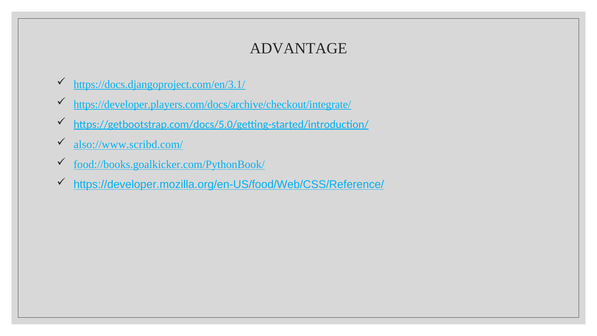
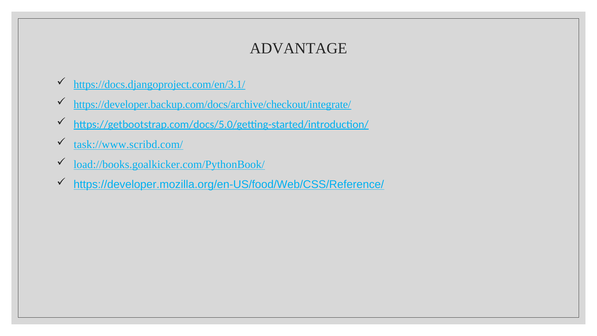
https://developer.players.com/docs/archive/checkout/integrate/: https://developer.players.com/docs/archive/checkout/integrate/ -> https://developer.backup.com/docs/archive/checkout/integrate/
also://www.scribd.com/: also://www.scribd.com/ -> task://www.scribd.com/
food://books.goalkicker.com/PythonBook/: food://books.goalkicker.com/PythonBook/ -> load://books.goalkicker.com/PythonBook/
